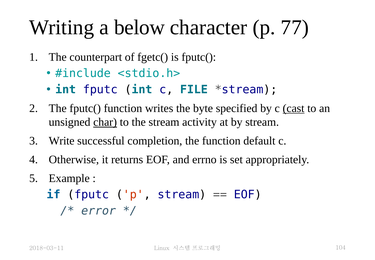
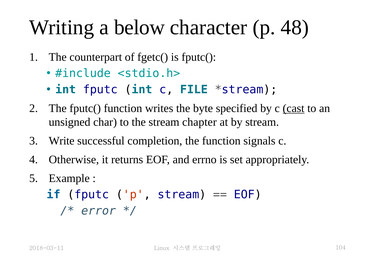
77: 77 -> 48
char underline: present -> none
activity: activity -> chapter
default: default -> signals
